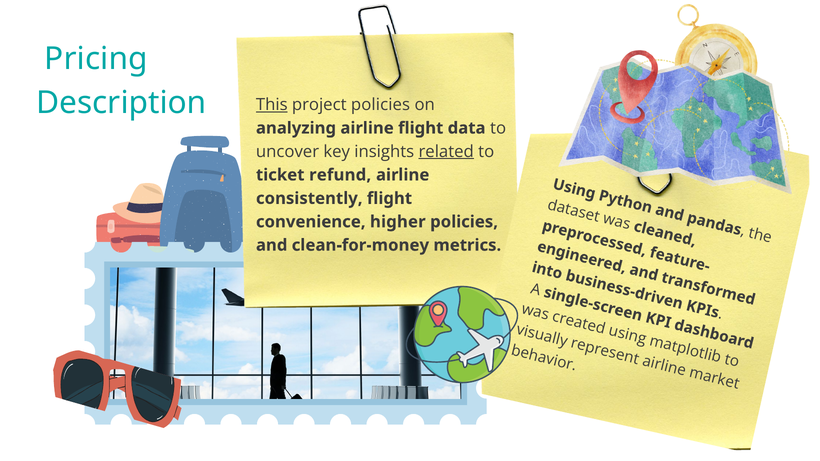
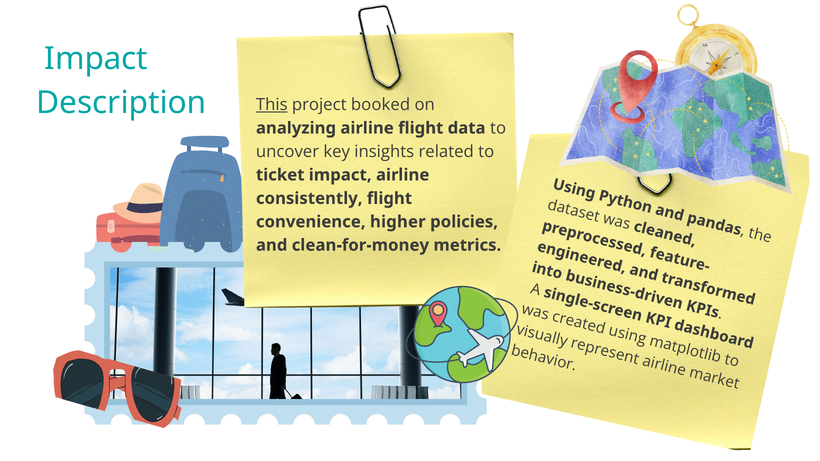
Pricing at (96, 59): Pricing -> Impact
project policies: policies -> booked
related underline: present -> none
ticket refund: refund -> impact
